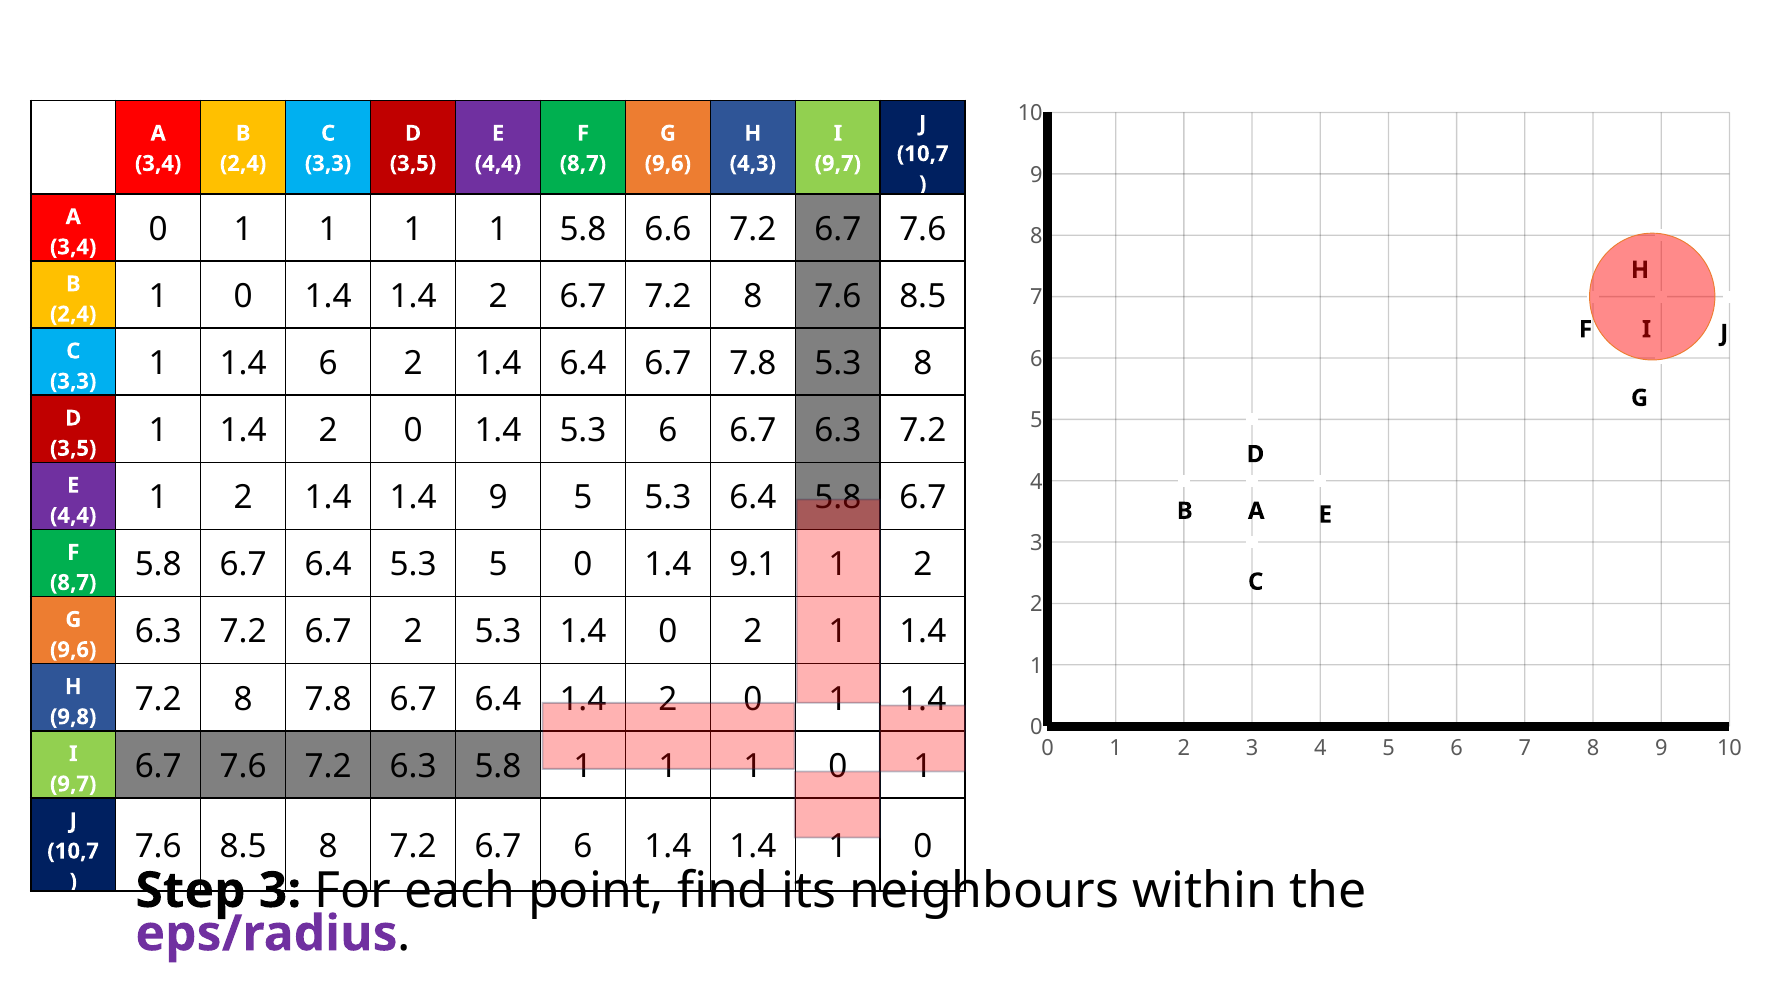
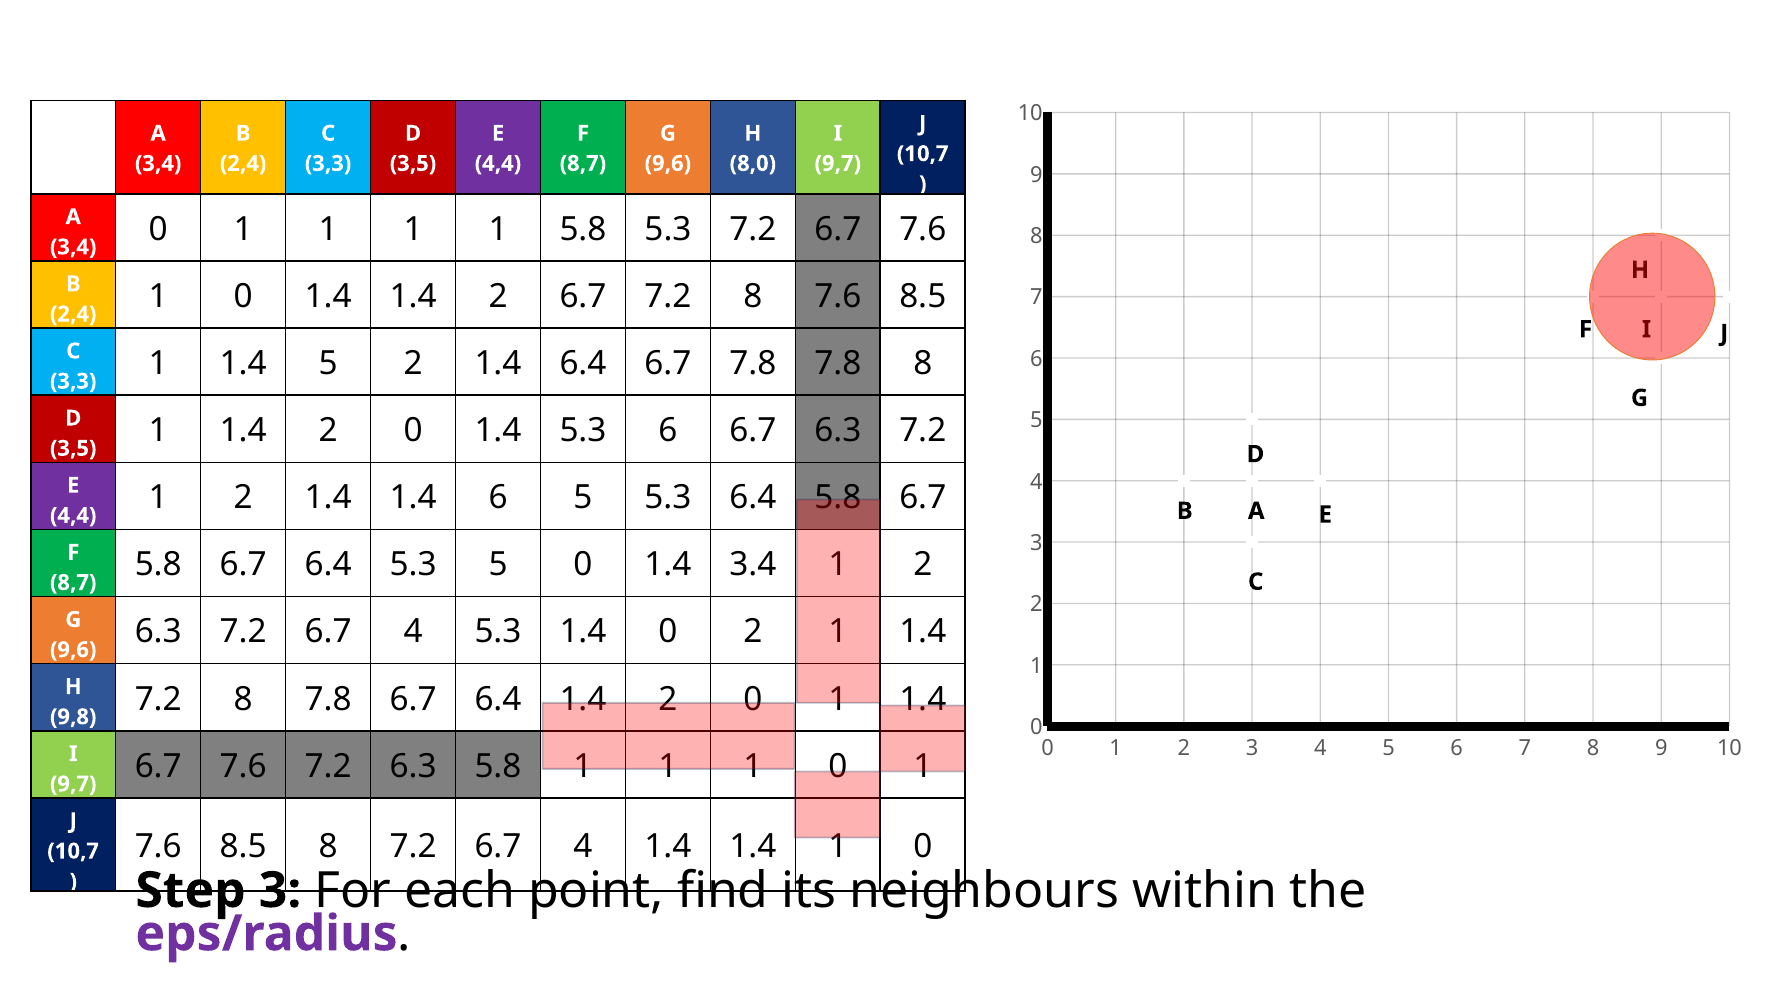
4,3: 4,3 -> 8,0
5.8 6.6: 6.6 -> 5.3
1.4 6: 6 -> 5
7.8 5.3: 5.3 -> 7.8
1.4 9: 9 -> 6
9.1: 9.1 -> 3.4
6.3 7.2 6.7 2: 2 -> 4
8 7.2 6.7 6: 6 -> 4
